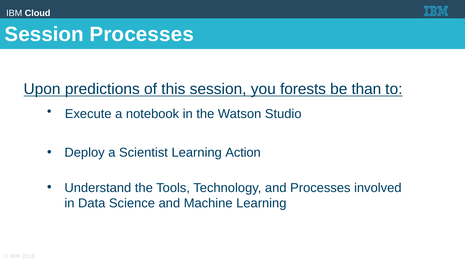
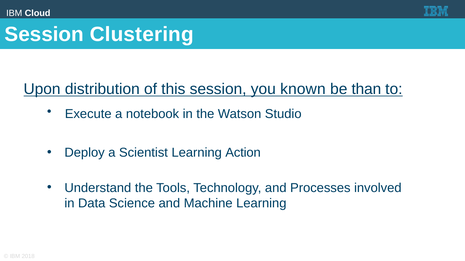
Session Processes: Processes -> Clustering
predictions: predictions -> distribution
forests: forests -> known
